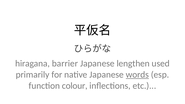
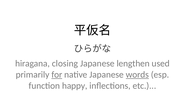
barrier: barrier -> closing
for underline: none -> present
colour: colour -> happy
